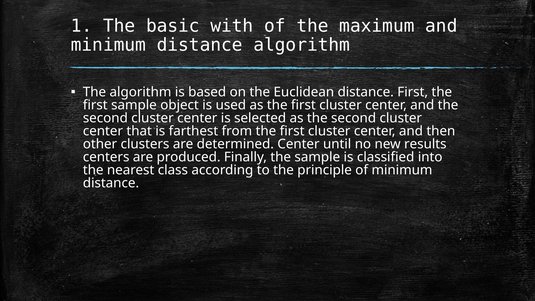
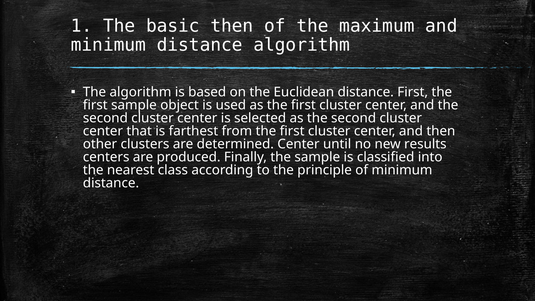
basic with: with -> then
